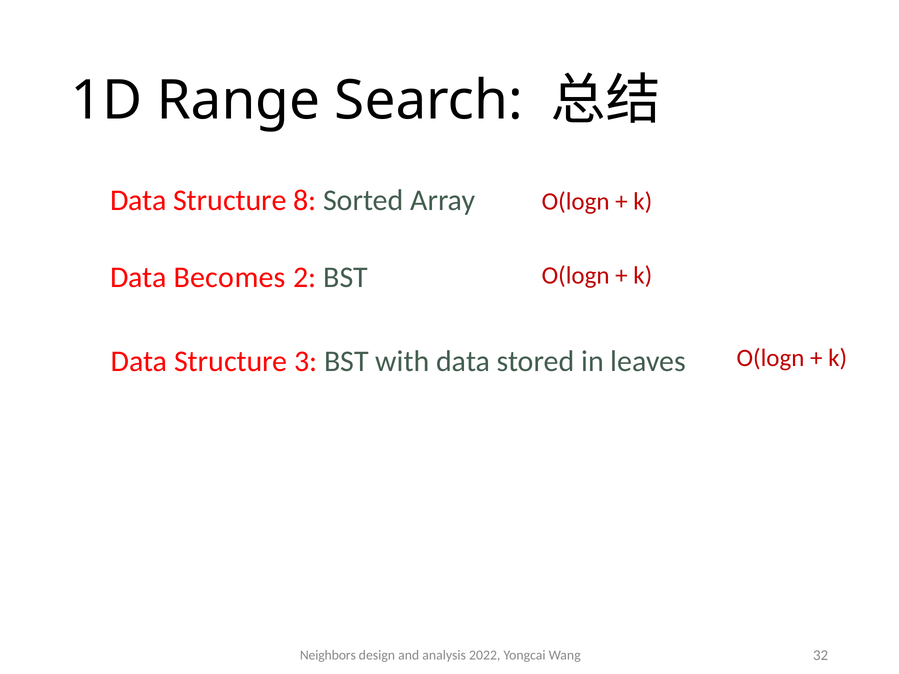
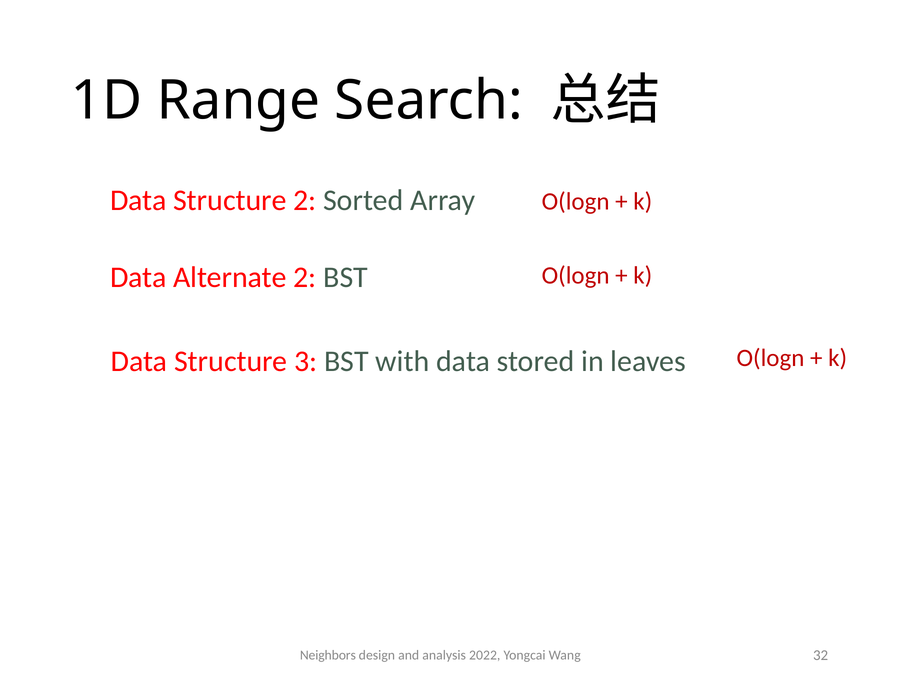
Structure 8: 8 -> 2
Becomes: Becomes -> Alternate
